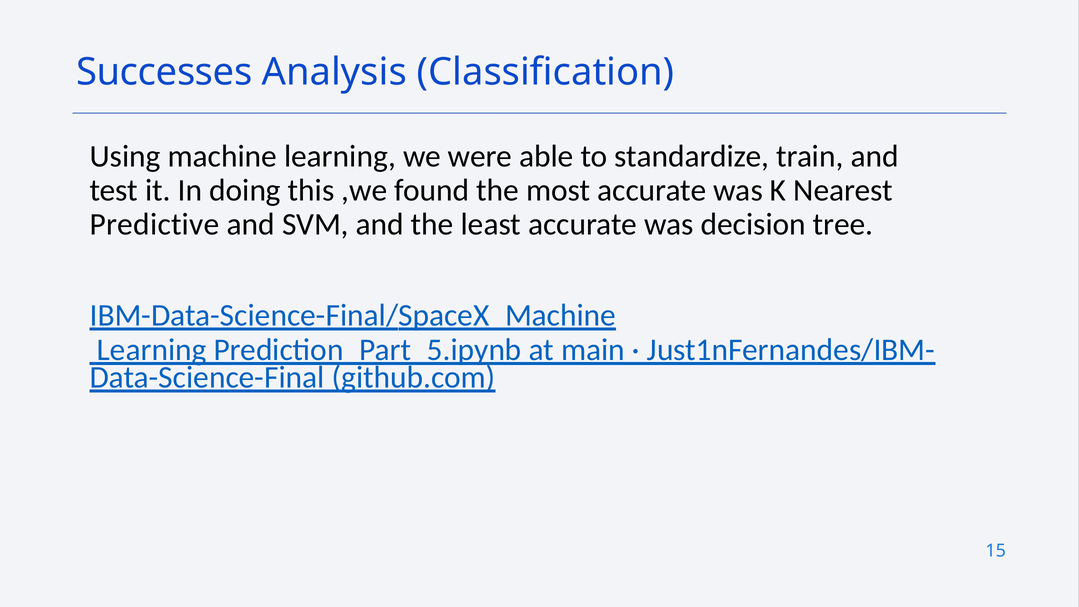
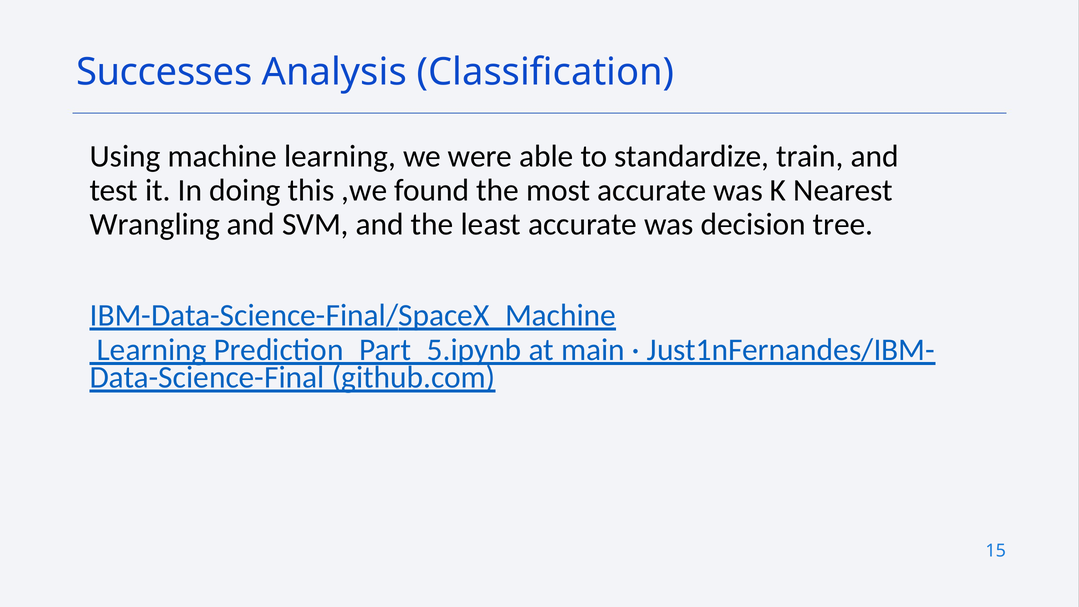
Predictive: Predictive -> Wrangling
